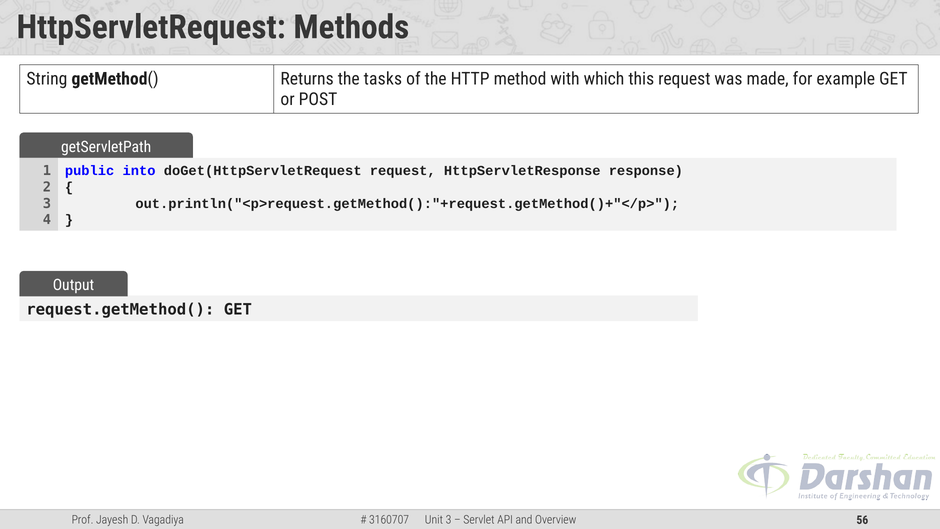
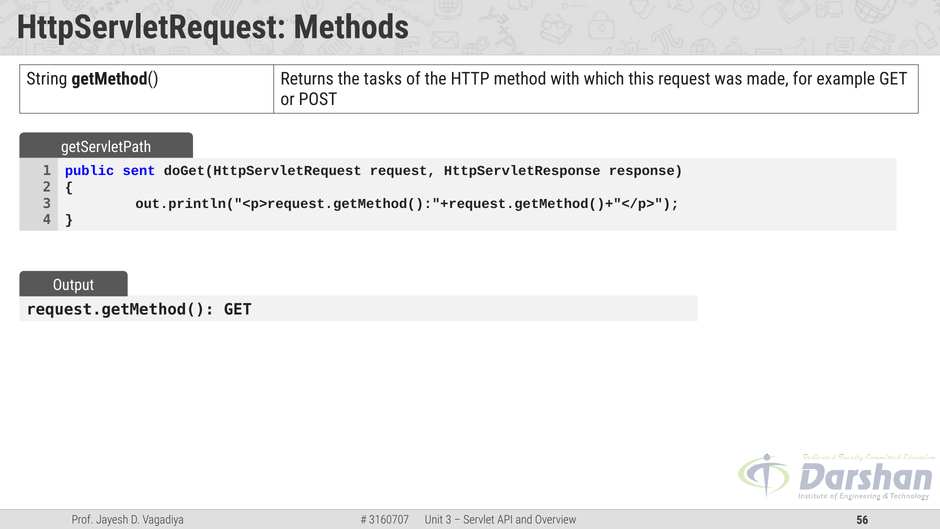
into: into -> sent
